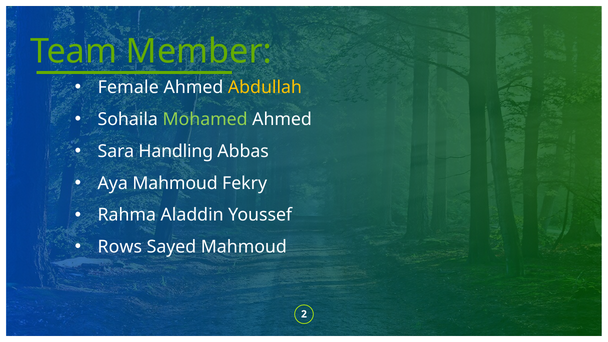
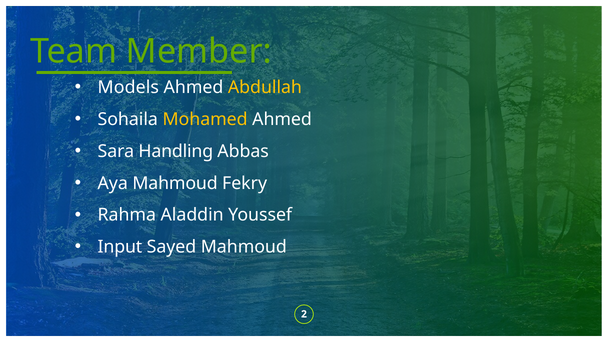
Female: Female -> Models
Mohamed colour: light green -> yellow
Rows: Rows -> Input
